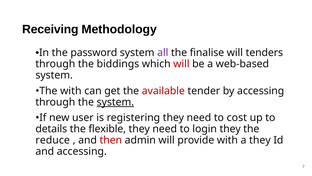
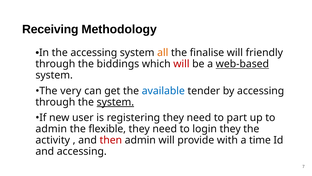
the password: password -> accessing
all colour: purple -> orange
tenders: tenders -> friendly
web-based underline: none -> present
The with: with -> very
available colour: red -> blue
cost: cost -> part
details at (51, 129): details -> admin
reduce: reduce -> activity
a they: they -> time
